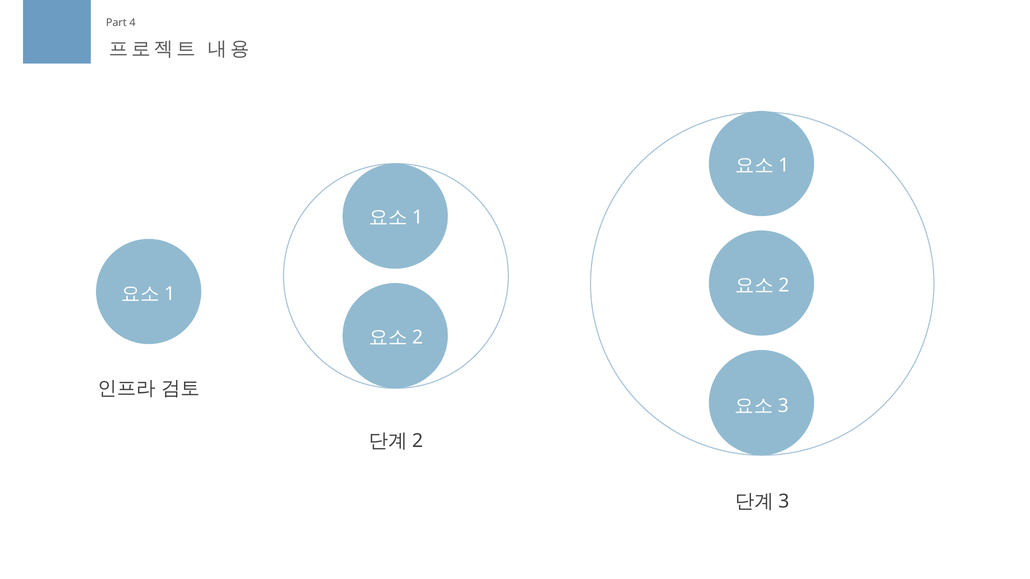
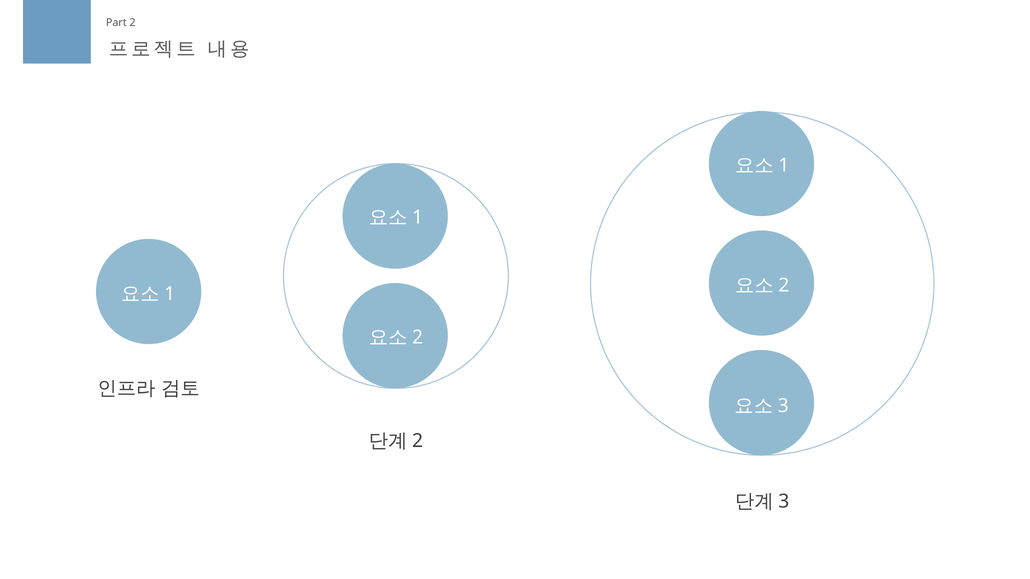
4: 4 -> 2
